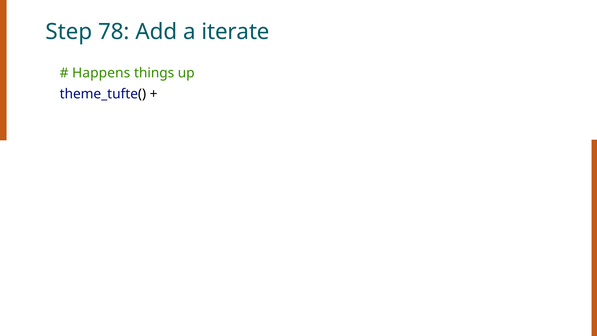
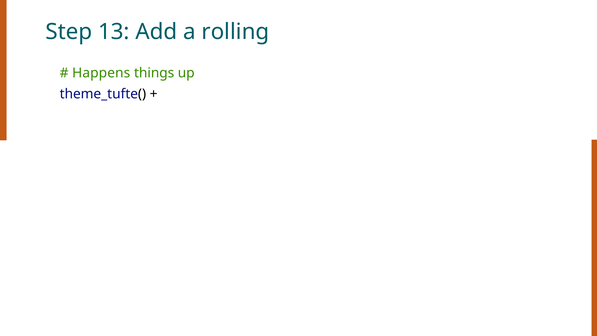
78: 78 -> 13
iterate: iterate -> rolling
